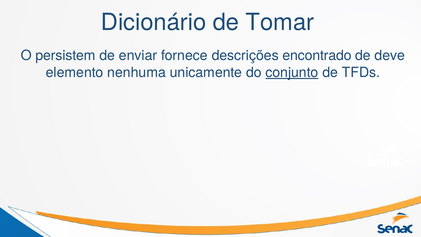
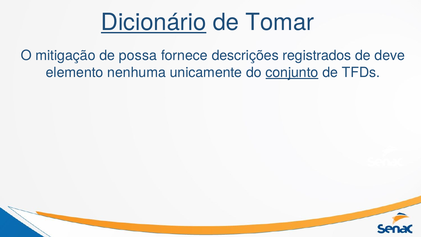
Dicionário underline: none -> present
persistem: persistem -> mitigação
enviar: enviar -> possa
encontrado: encontrado -> registrados
